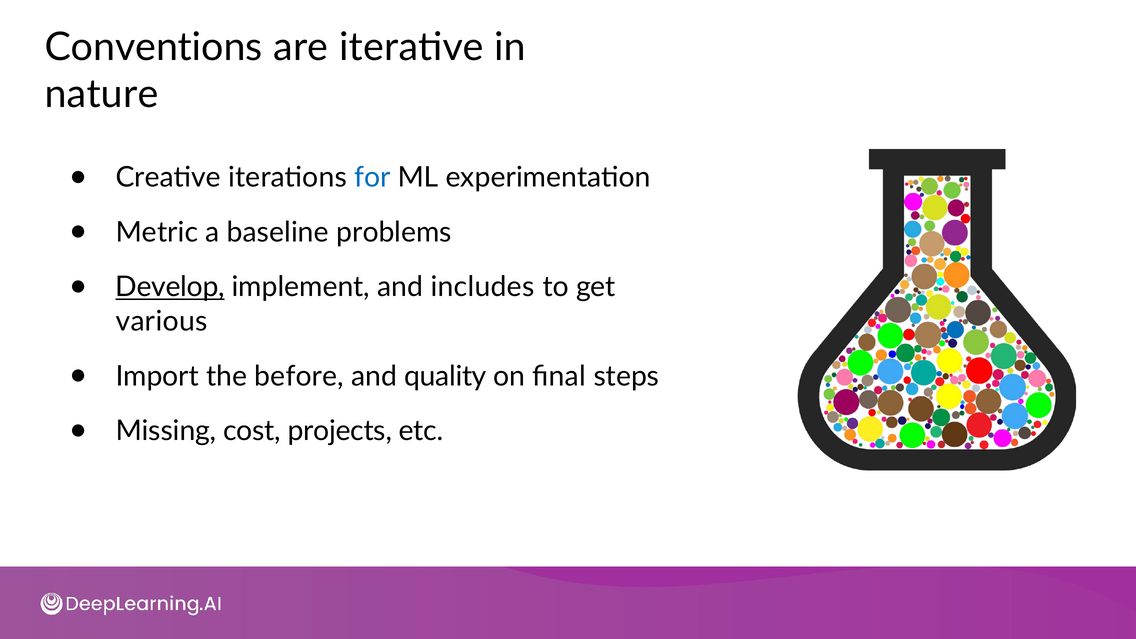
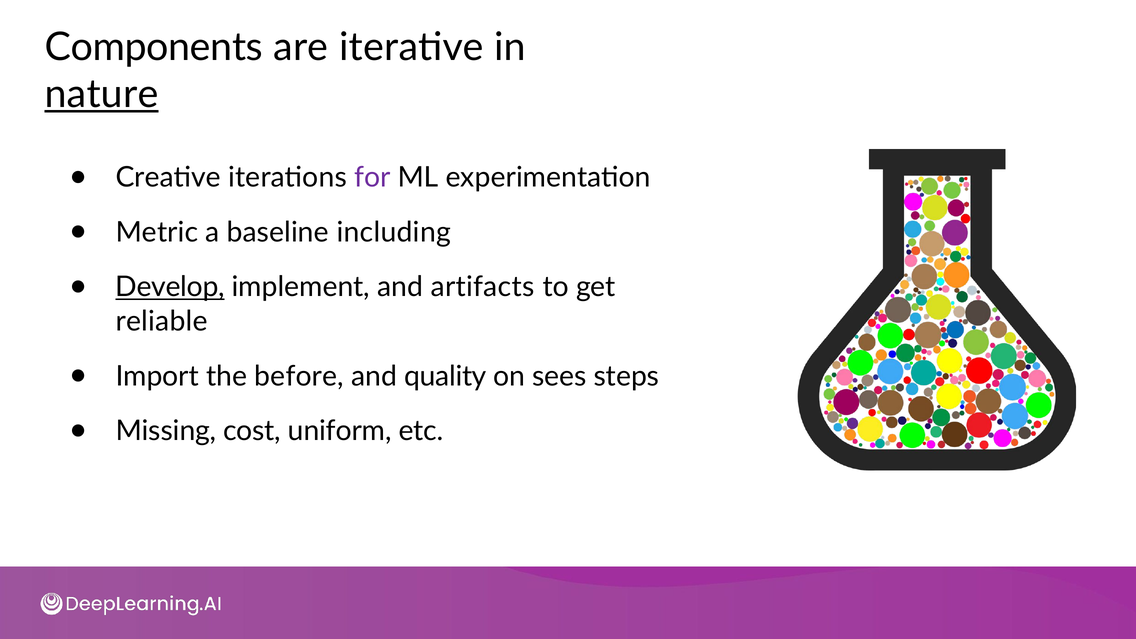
Conventions: Conventions -> Components
nature underline: none -> present
for colour: blue -> purple
problems: problems -> including
includes: includes -> artifacts
various: various -> reliable
ﬁnal: ﬁnal -> sees
projects: projects -> uniform
